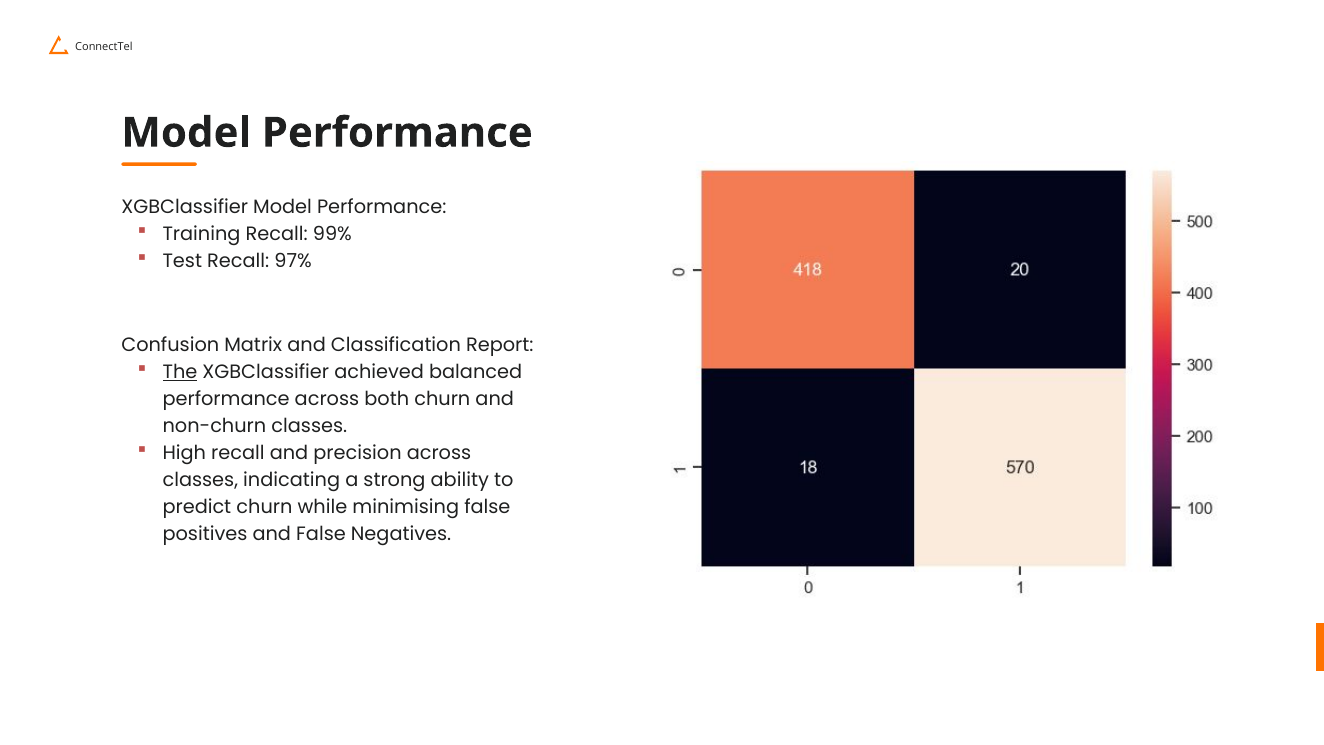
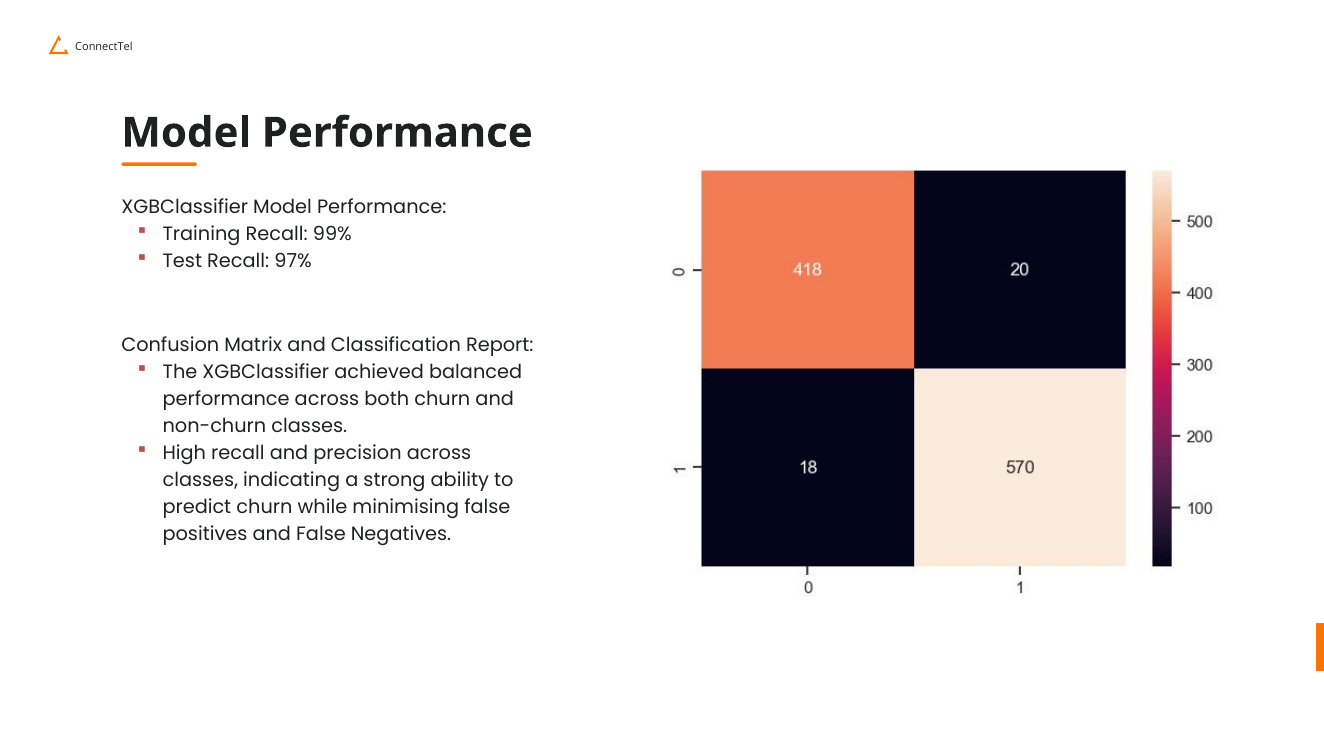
The underline: present -> none
